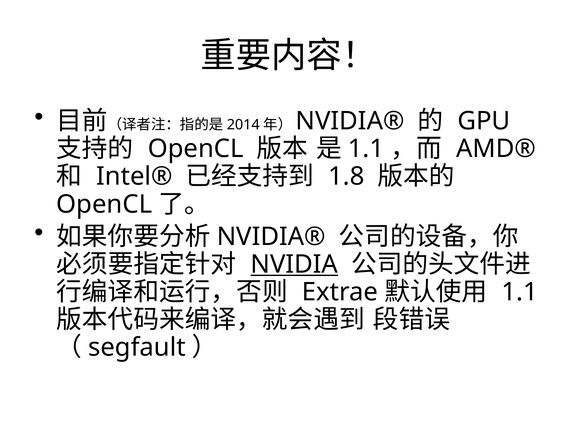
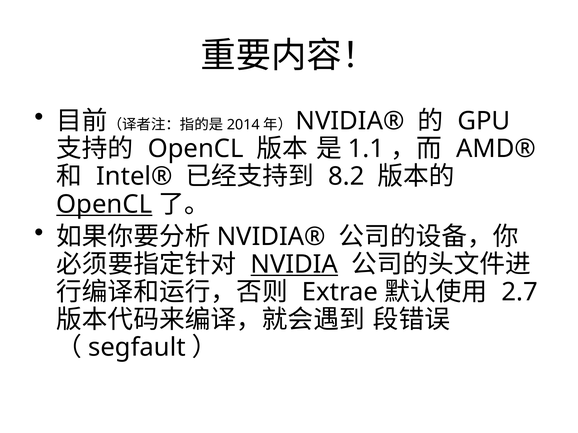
1.8: 1.8 -> 8.2
OpenCL at (104, 204) underline: none -> present
1.1 at (520, 292): 1.1 -> 2.7
